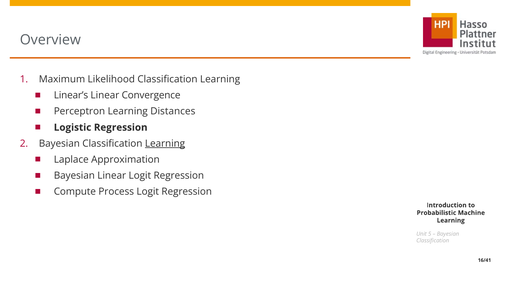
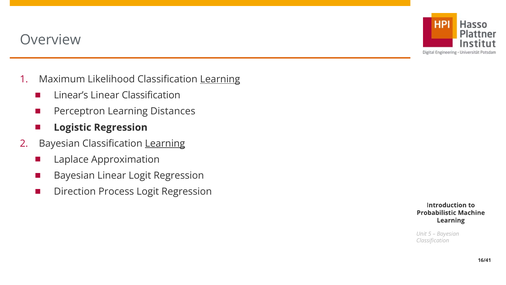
Learning at (220, 79) underline: none -> present
Linear Convergence: Convergence -> Classification
Compute: Compute -> Direction
